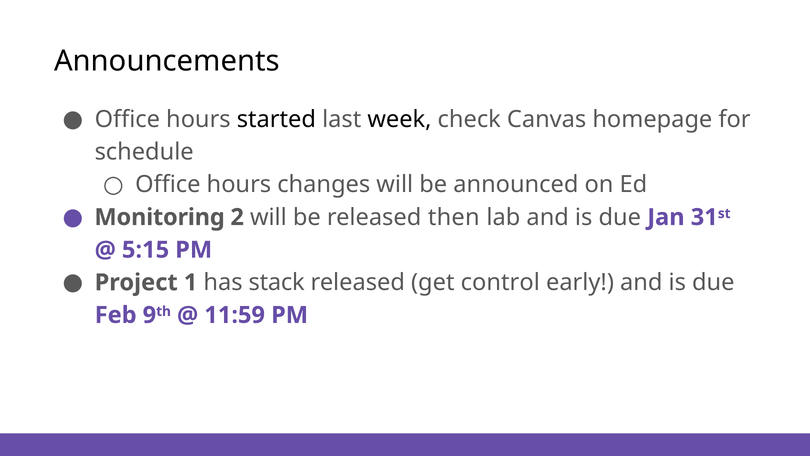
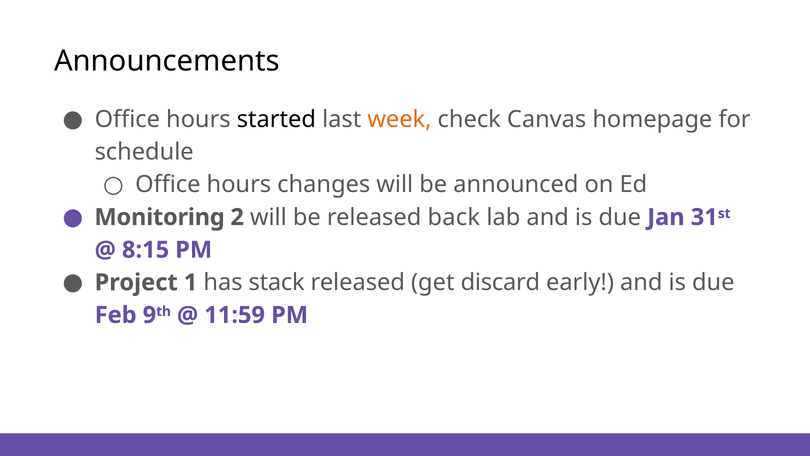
week colour: black -> orange
then: then -> back
5:15: 5:15 -> 8:15
control: control -> discard
